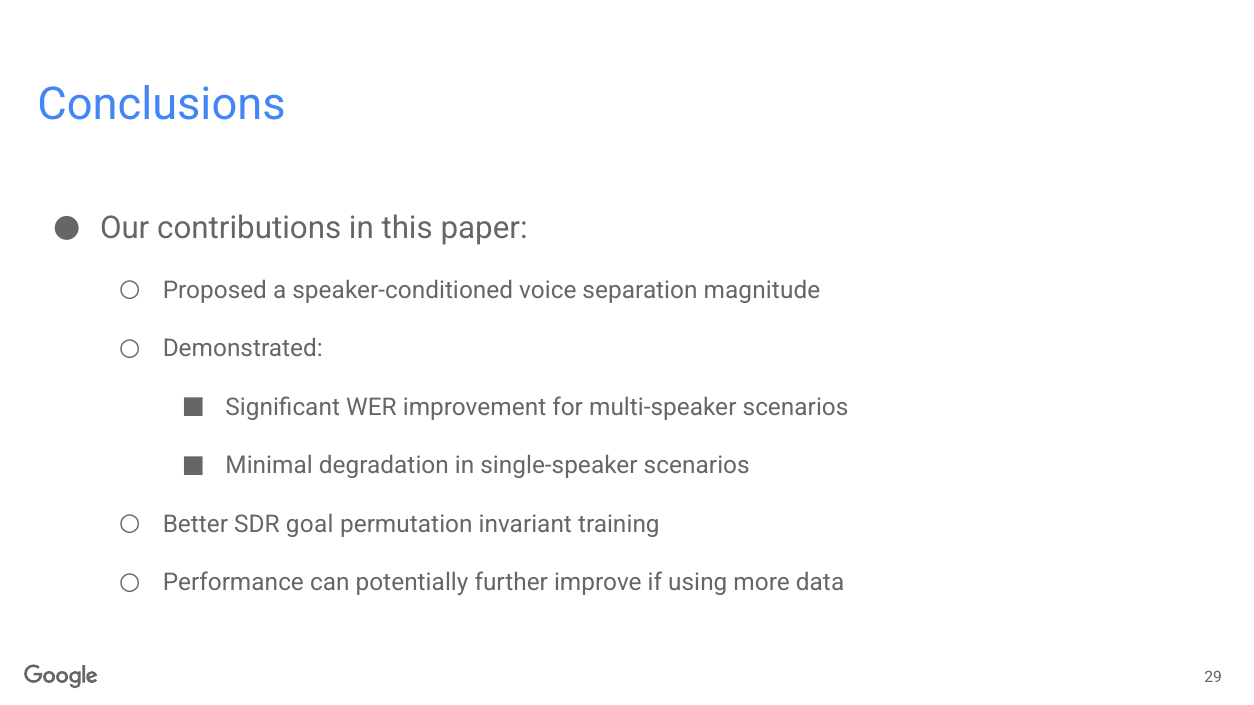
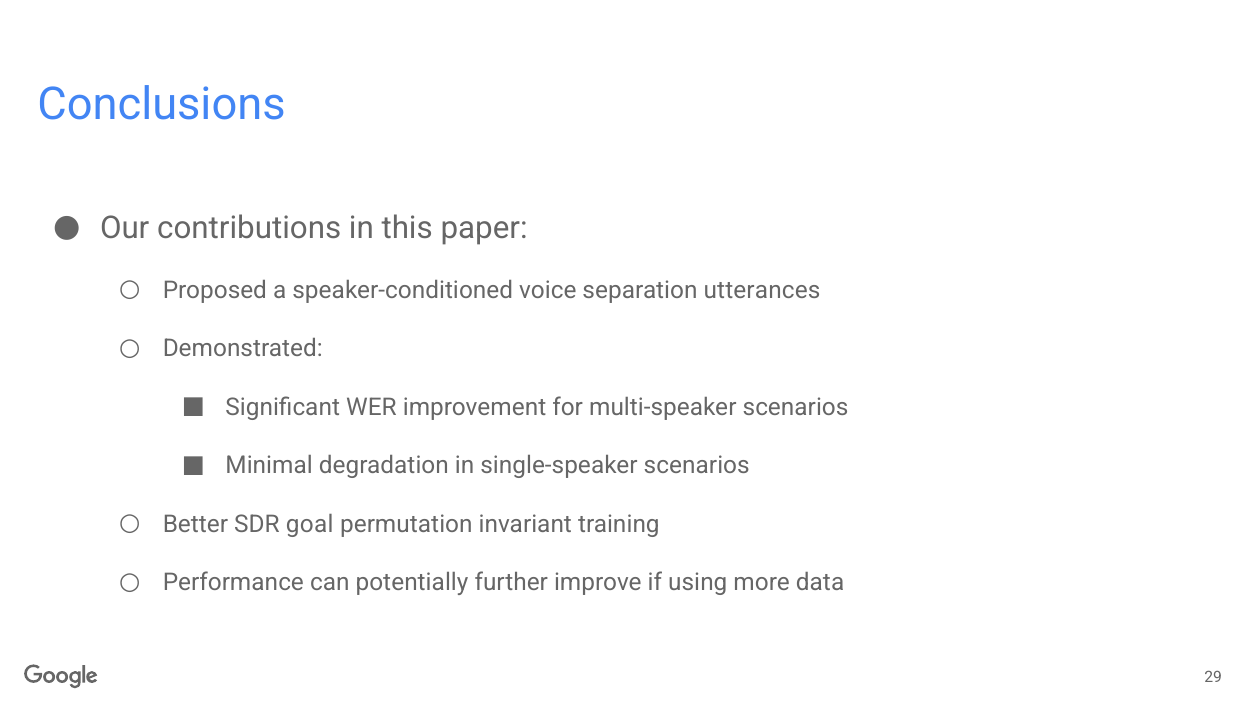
magnitude: magnitude -> utterances
